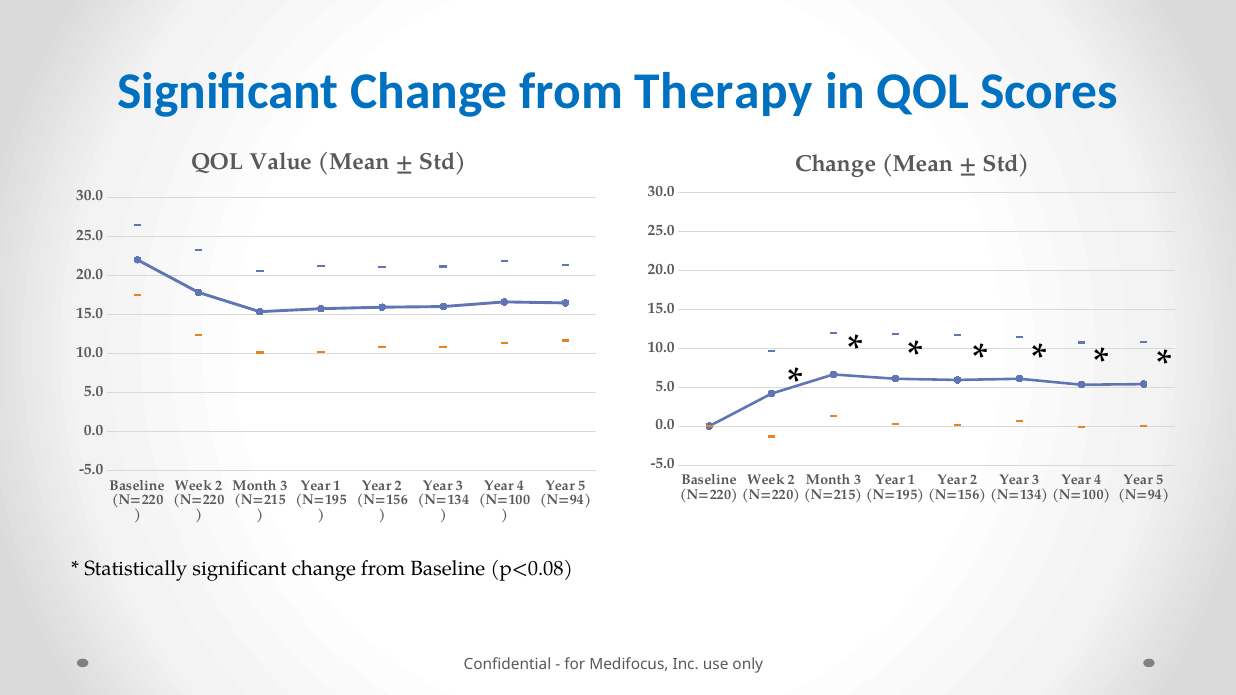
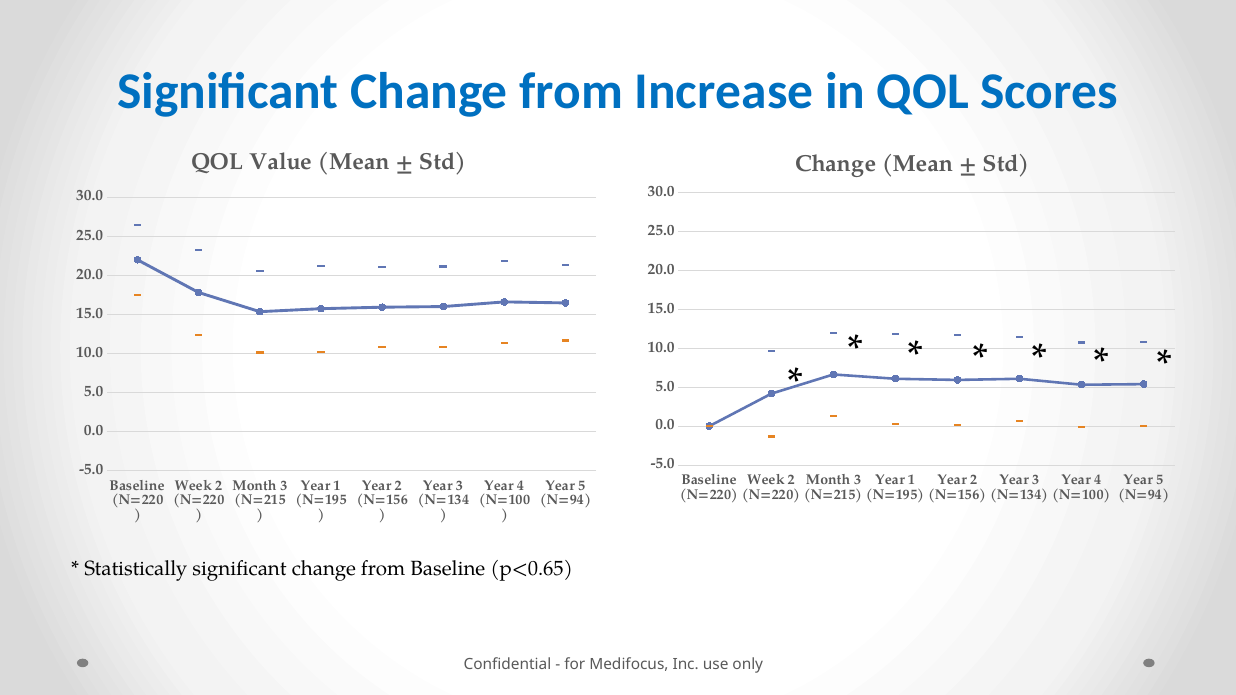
Therapy: Therapy -> Increase
p<0.08: p<0.08 -> p<0.65
